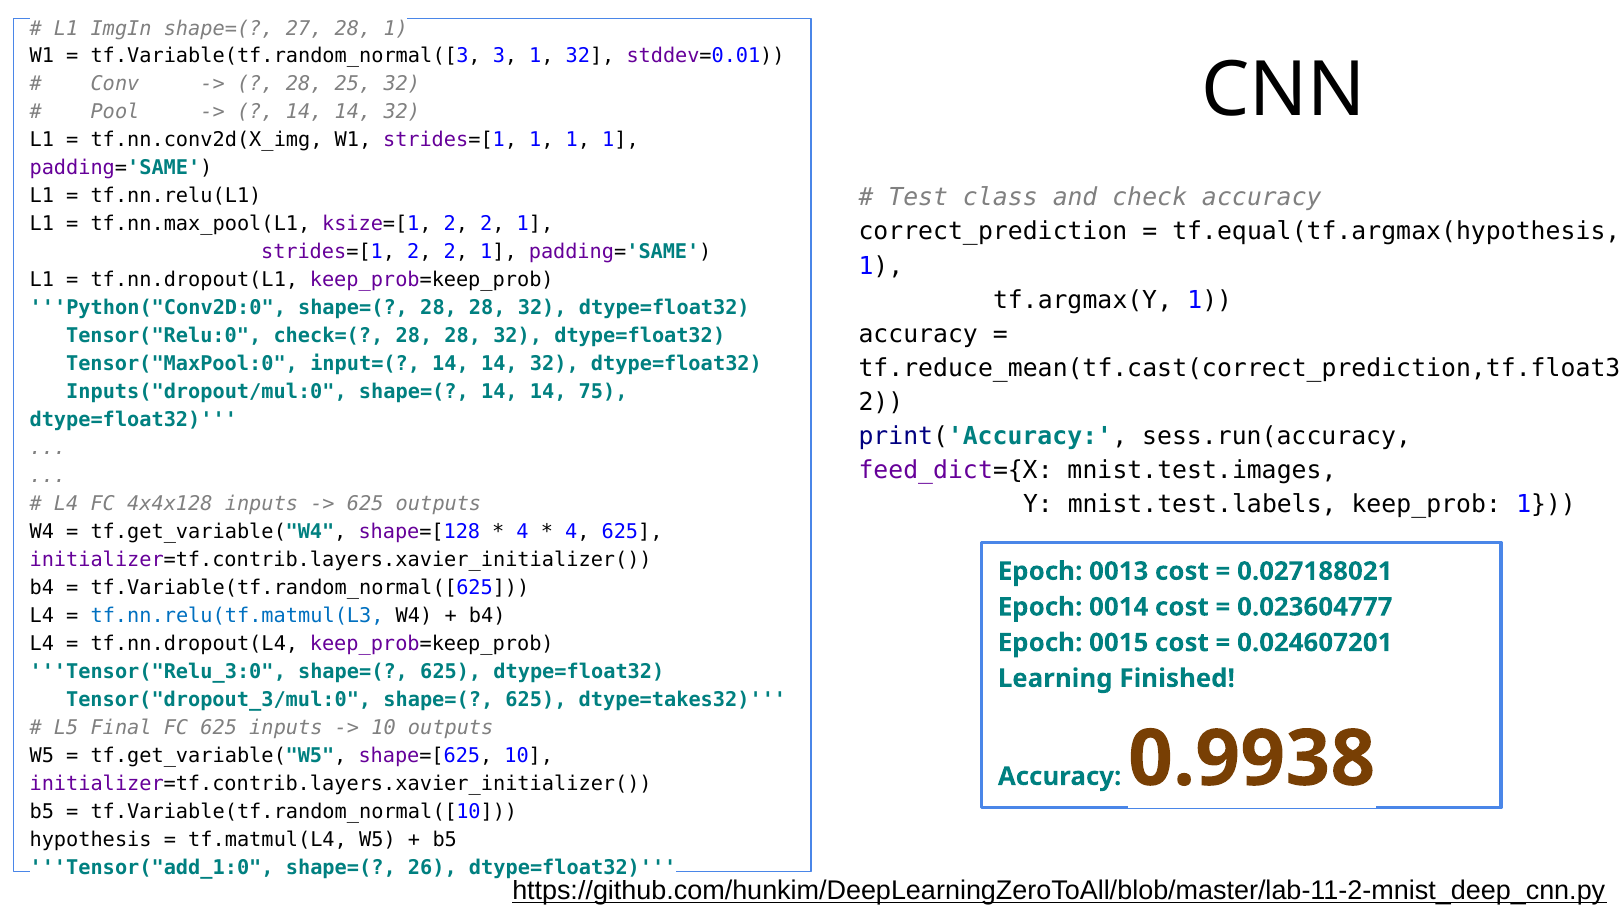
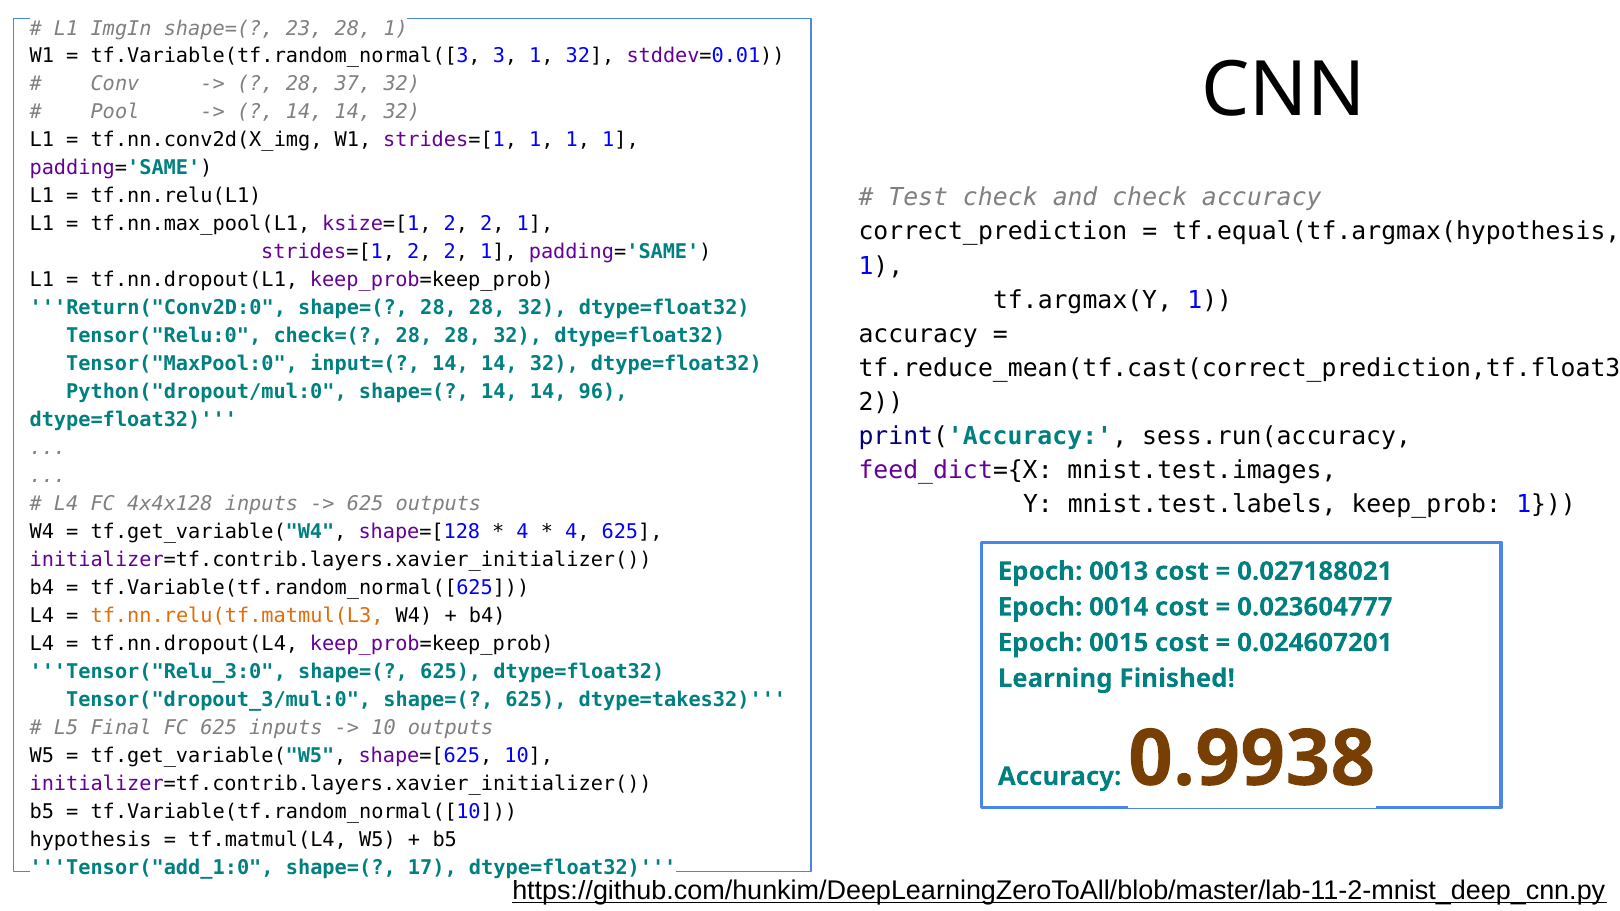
27: 27 -> 23
25: 25 -> 37
Test class: class -> check
Python("Conv2D:0: Python("Conv2D:0 -> Return("Conv2D:0
Inputs("dropout/mul:0: Inputs("dropout/mul:0 -> Python("dropout/mul:0
75: 75 -> 96
tf.nn.relu(tf.matmul(L3 colour: blue -> orange
26: 26 -> 17
